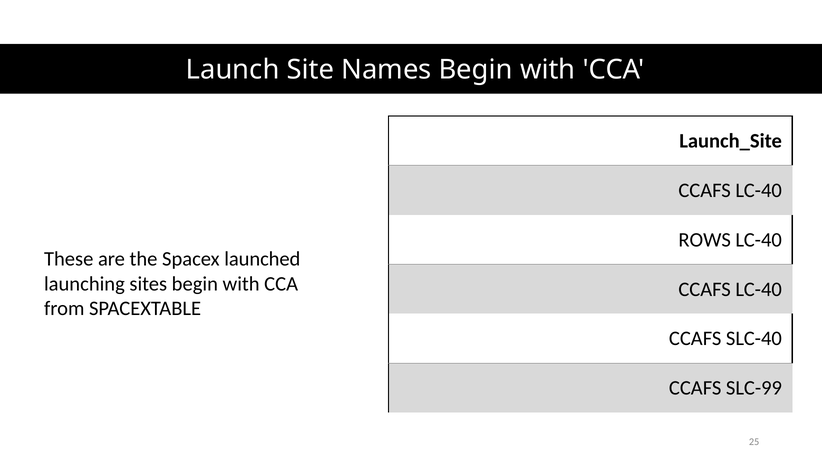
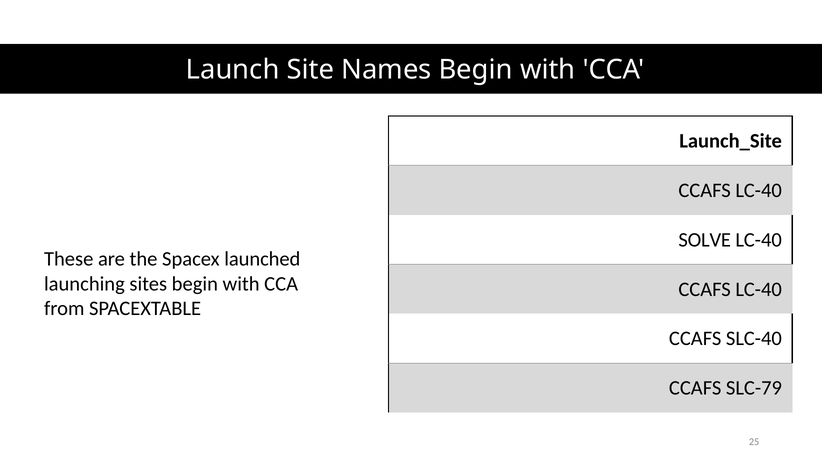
ROWS: ROWS -> SOLVE
SLC-99: SLC-99 -> SLC-79
